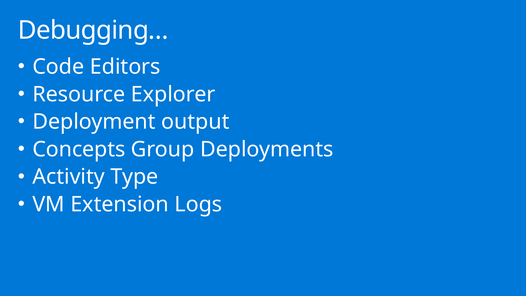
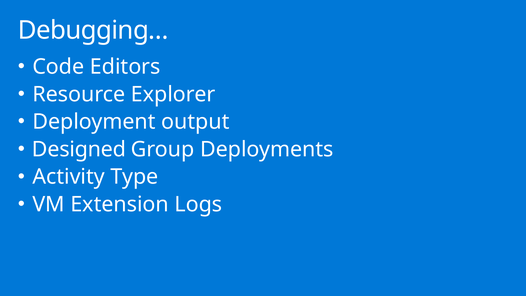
Concepts: Concepts -> Designed
